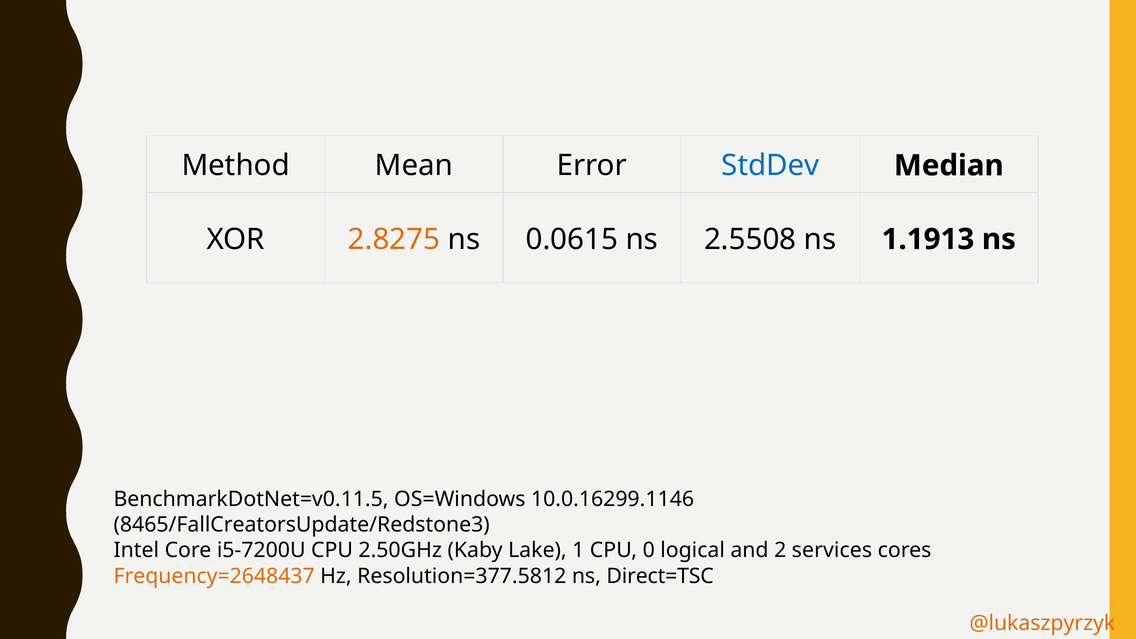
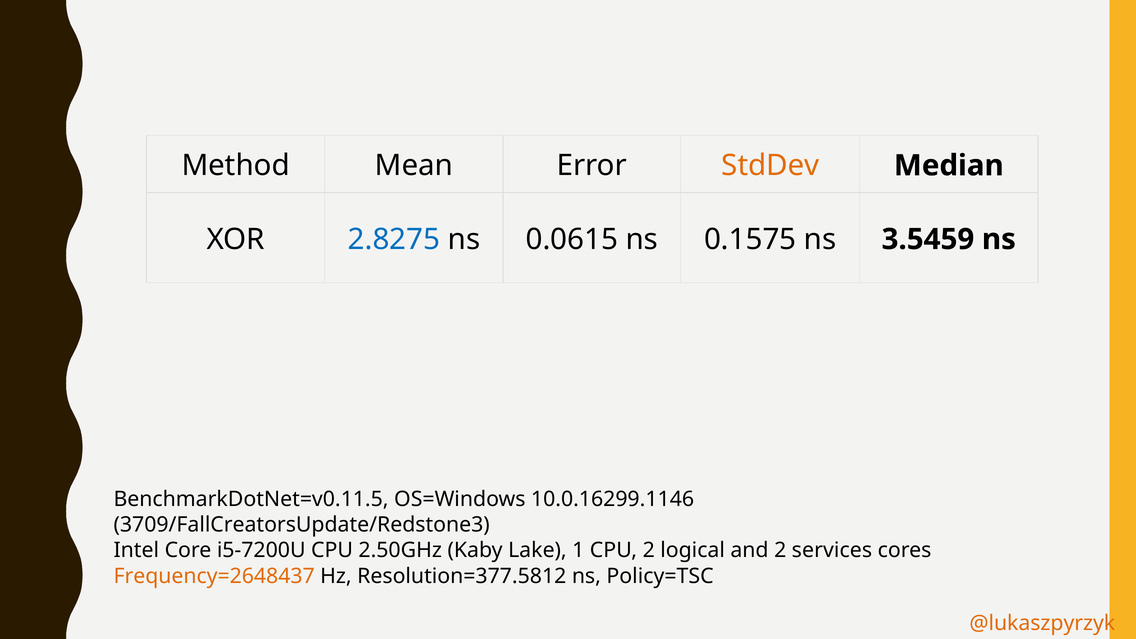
StdDev colour: blue -> orange
2.8275 colour: orange -> blue
2.5508: 2.5508 -> 0.1575
1.1913: 1.1913 -> 3.5459
8465/FallCreatorsUpdate/Redstone3: 8465/FallCreatorsUpdate/Redstone3 -> 3709/FallCreatorsUpdate/Redstone3
CPU 0: 0 -> 2
Direct=TSC: Direct=TSC -> Policy=TSC
